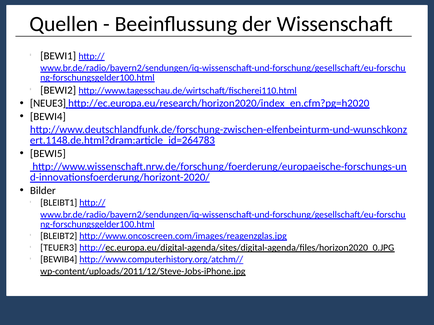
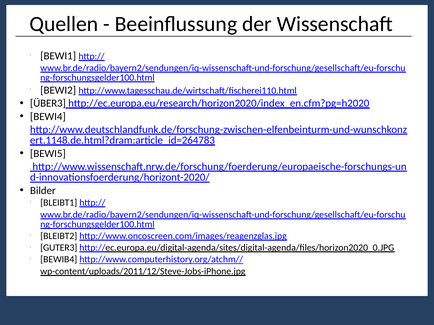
NEUE3: NEUE3 -> ÜBER3
TEUER3: TEUER3 -> GUTER3
